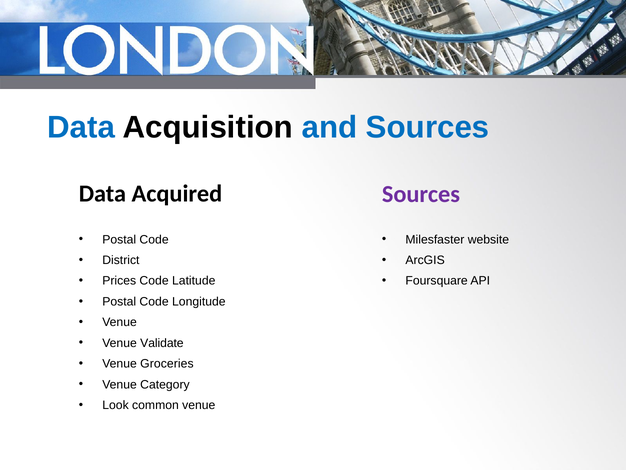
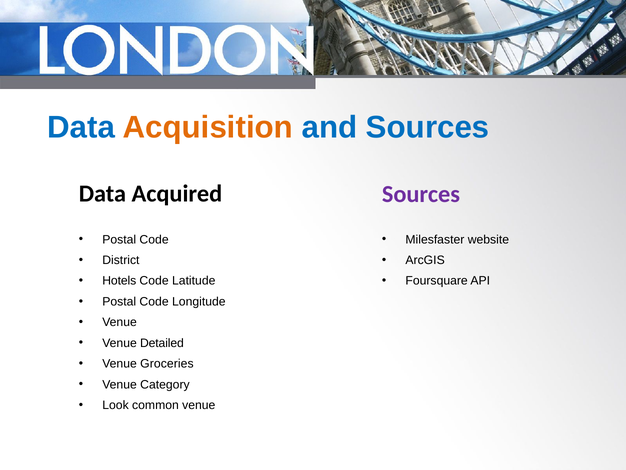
Acquisition colour: black -> orange
Prices: Prices -> Hotels
Validate: Validate -> Detailed
